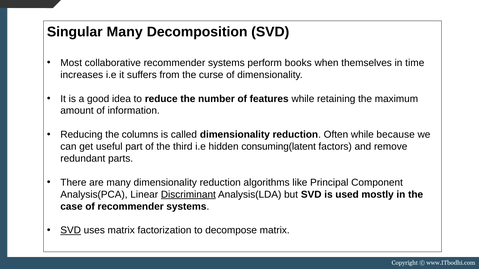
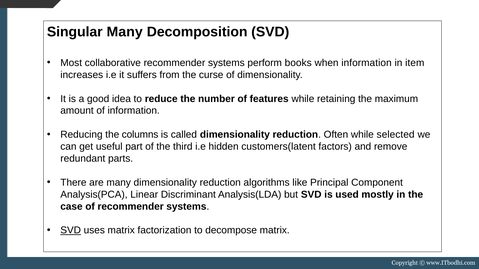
when themselves: themselves -> information
time: time -> item
because: because -> selected
consuming(latent: consuming(latent -> customers(latent
Discriminant underline: present -> none
